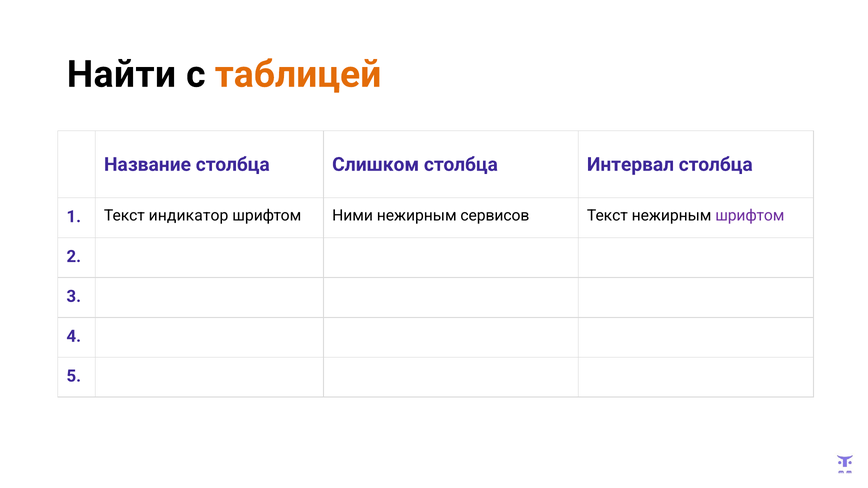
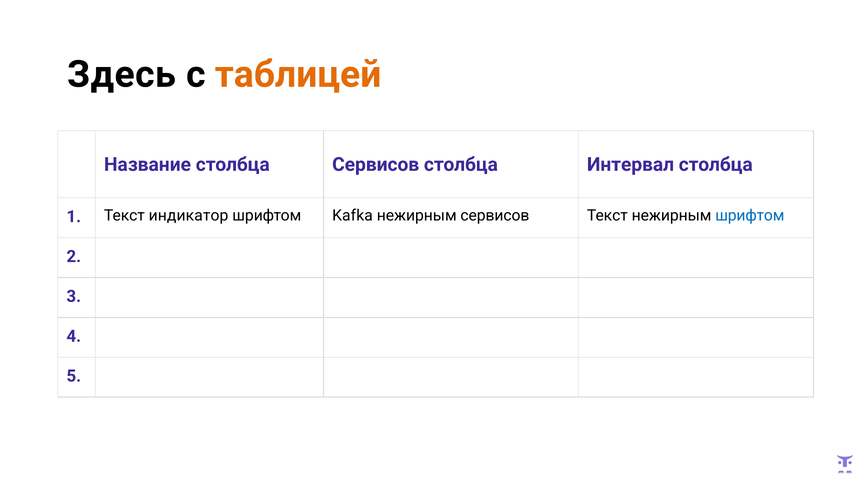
Найти: Найти -> Здесь
столбца Слишком: Слишком -> Сервисов
Ними: Ними -> Kafka
шрифтом at (750, 216) colour: purple -> blue
